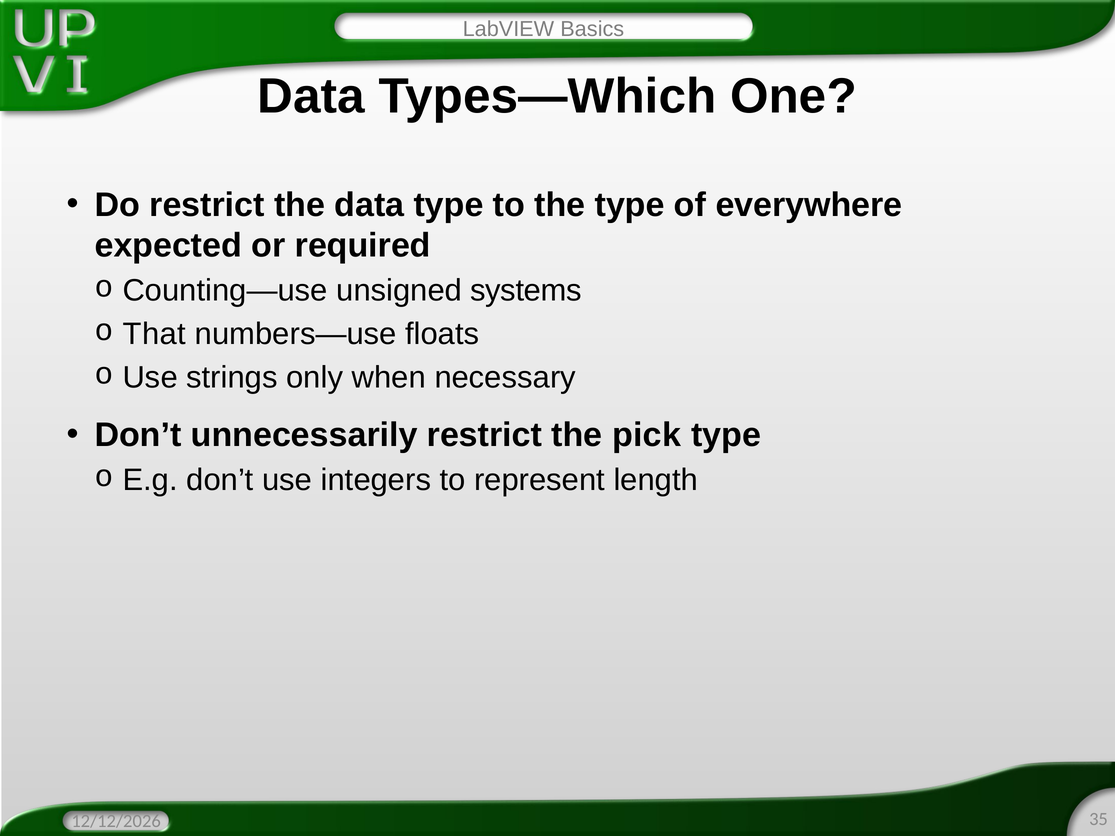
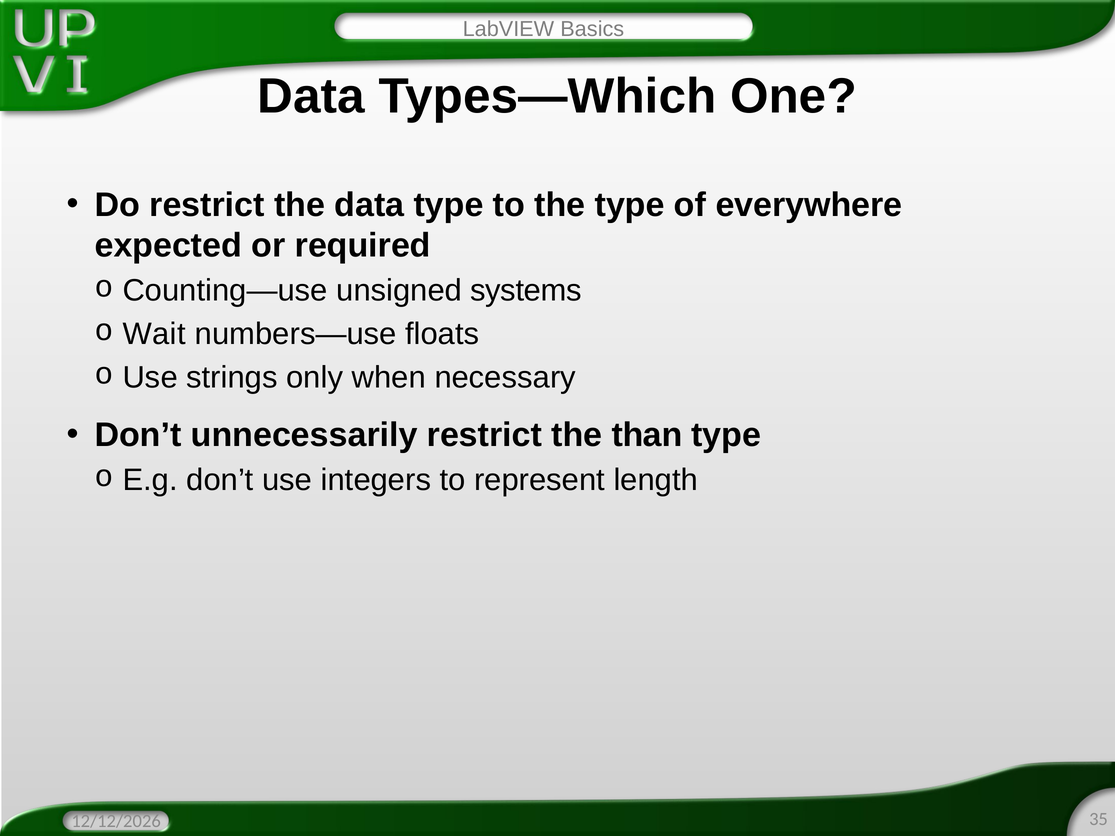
That: That -> Wait
pick: pick -> than
